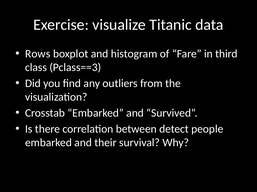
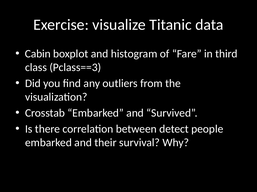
Rows: Rows -> Cabin
